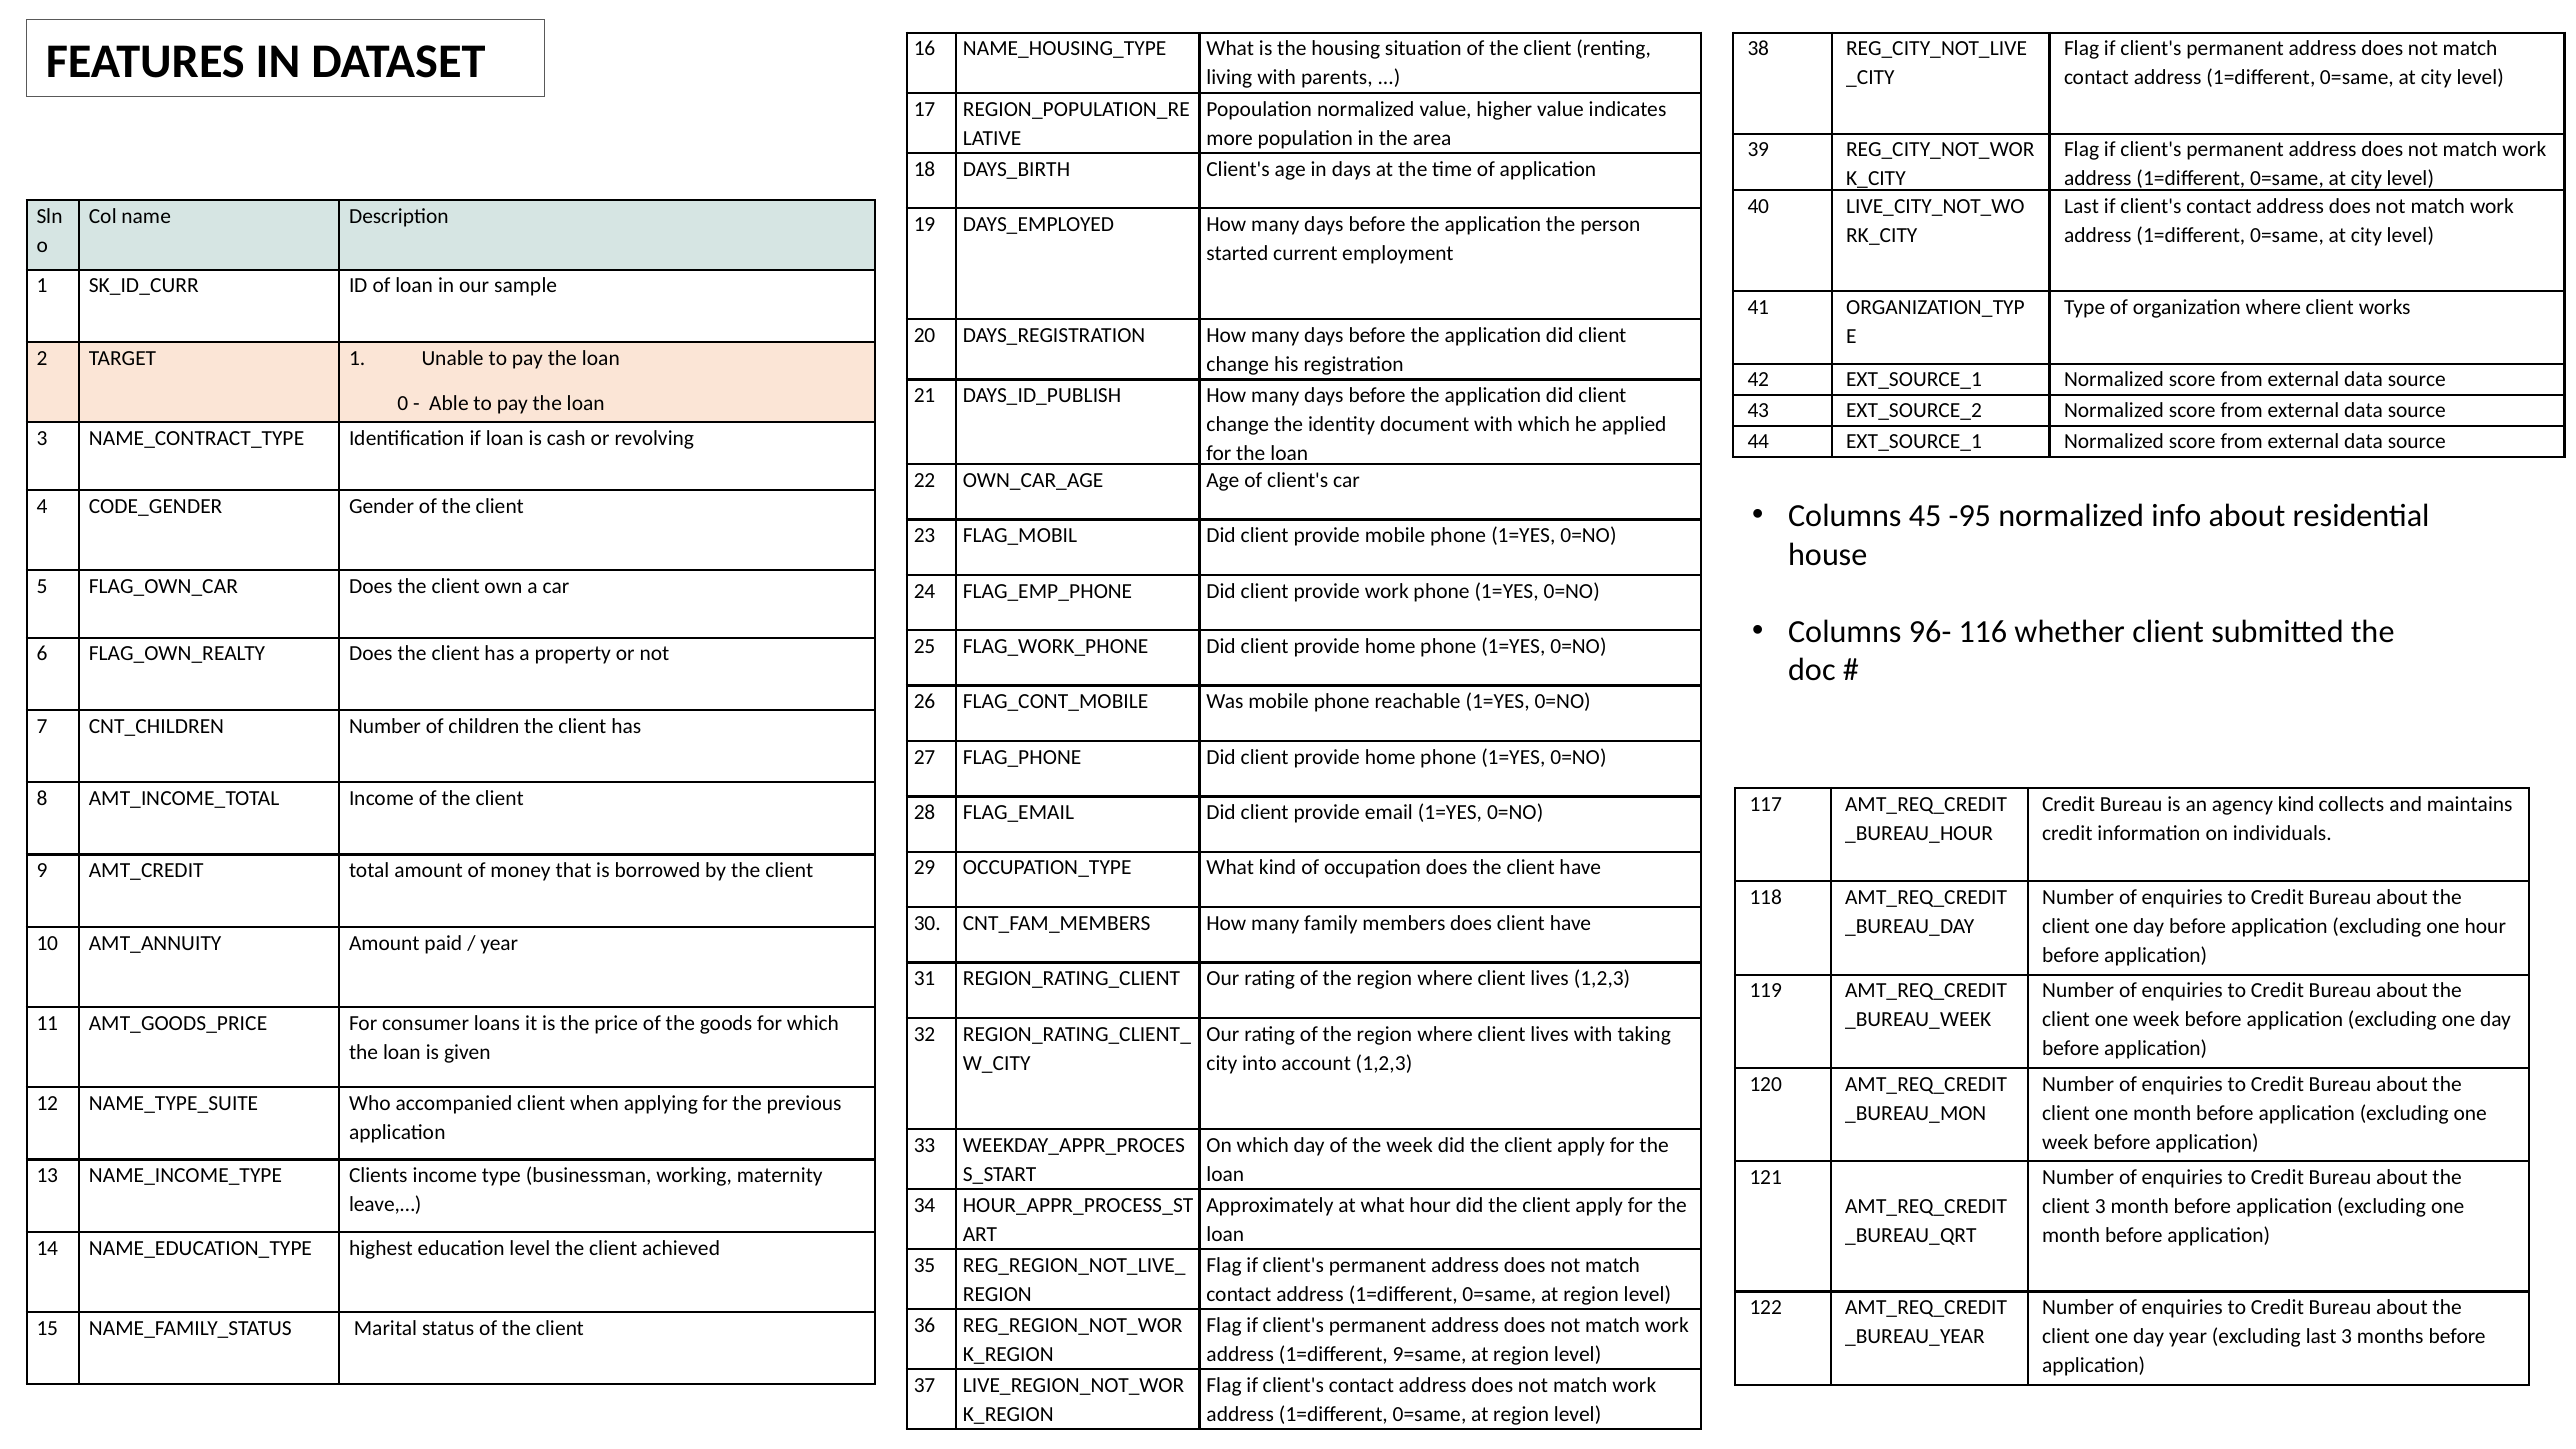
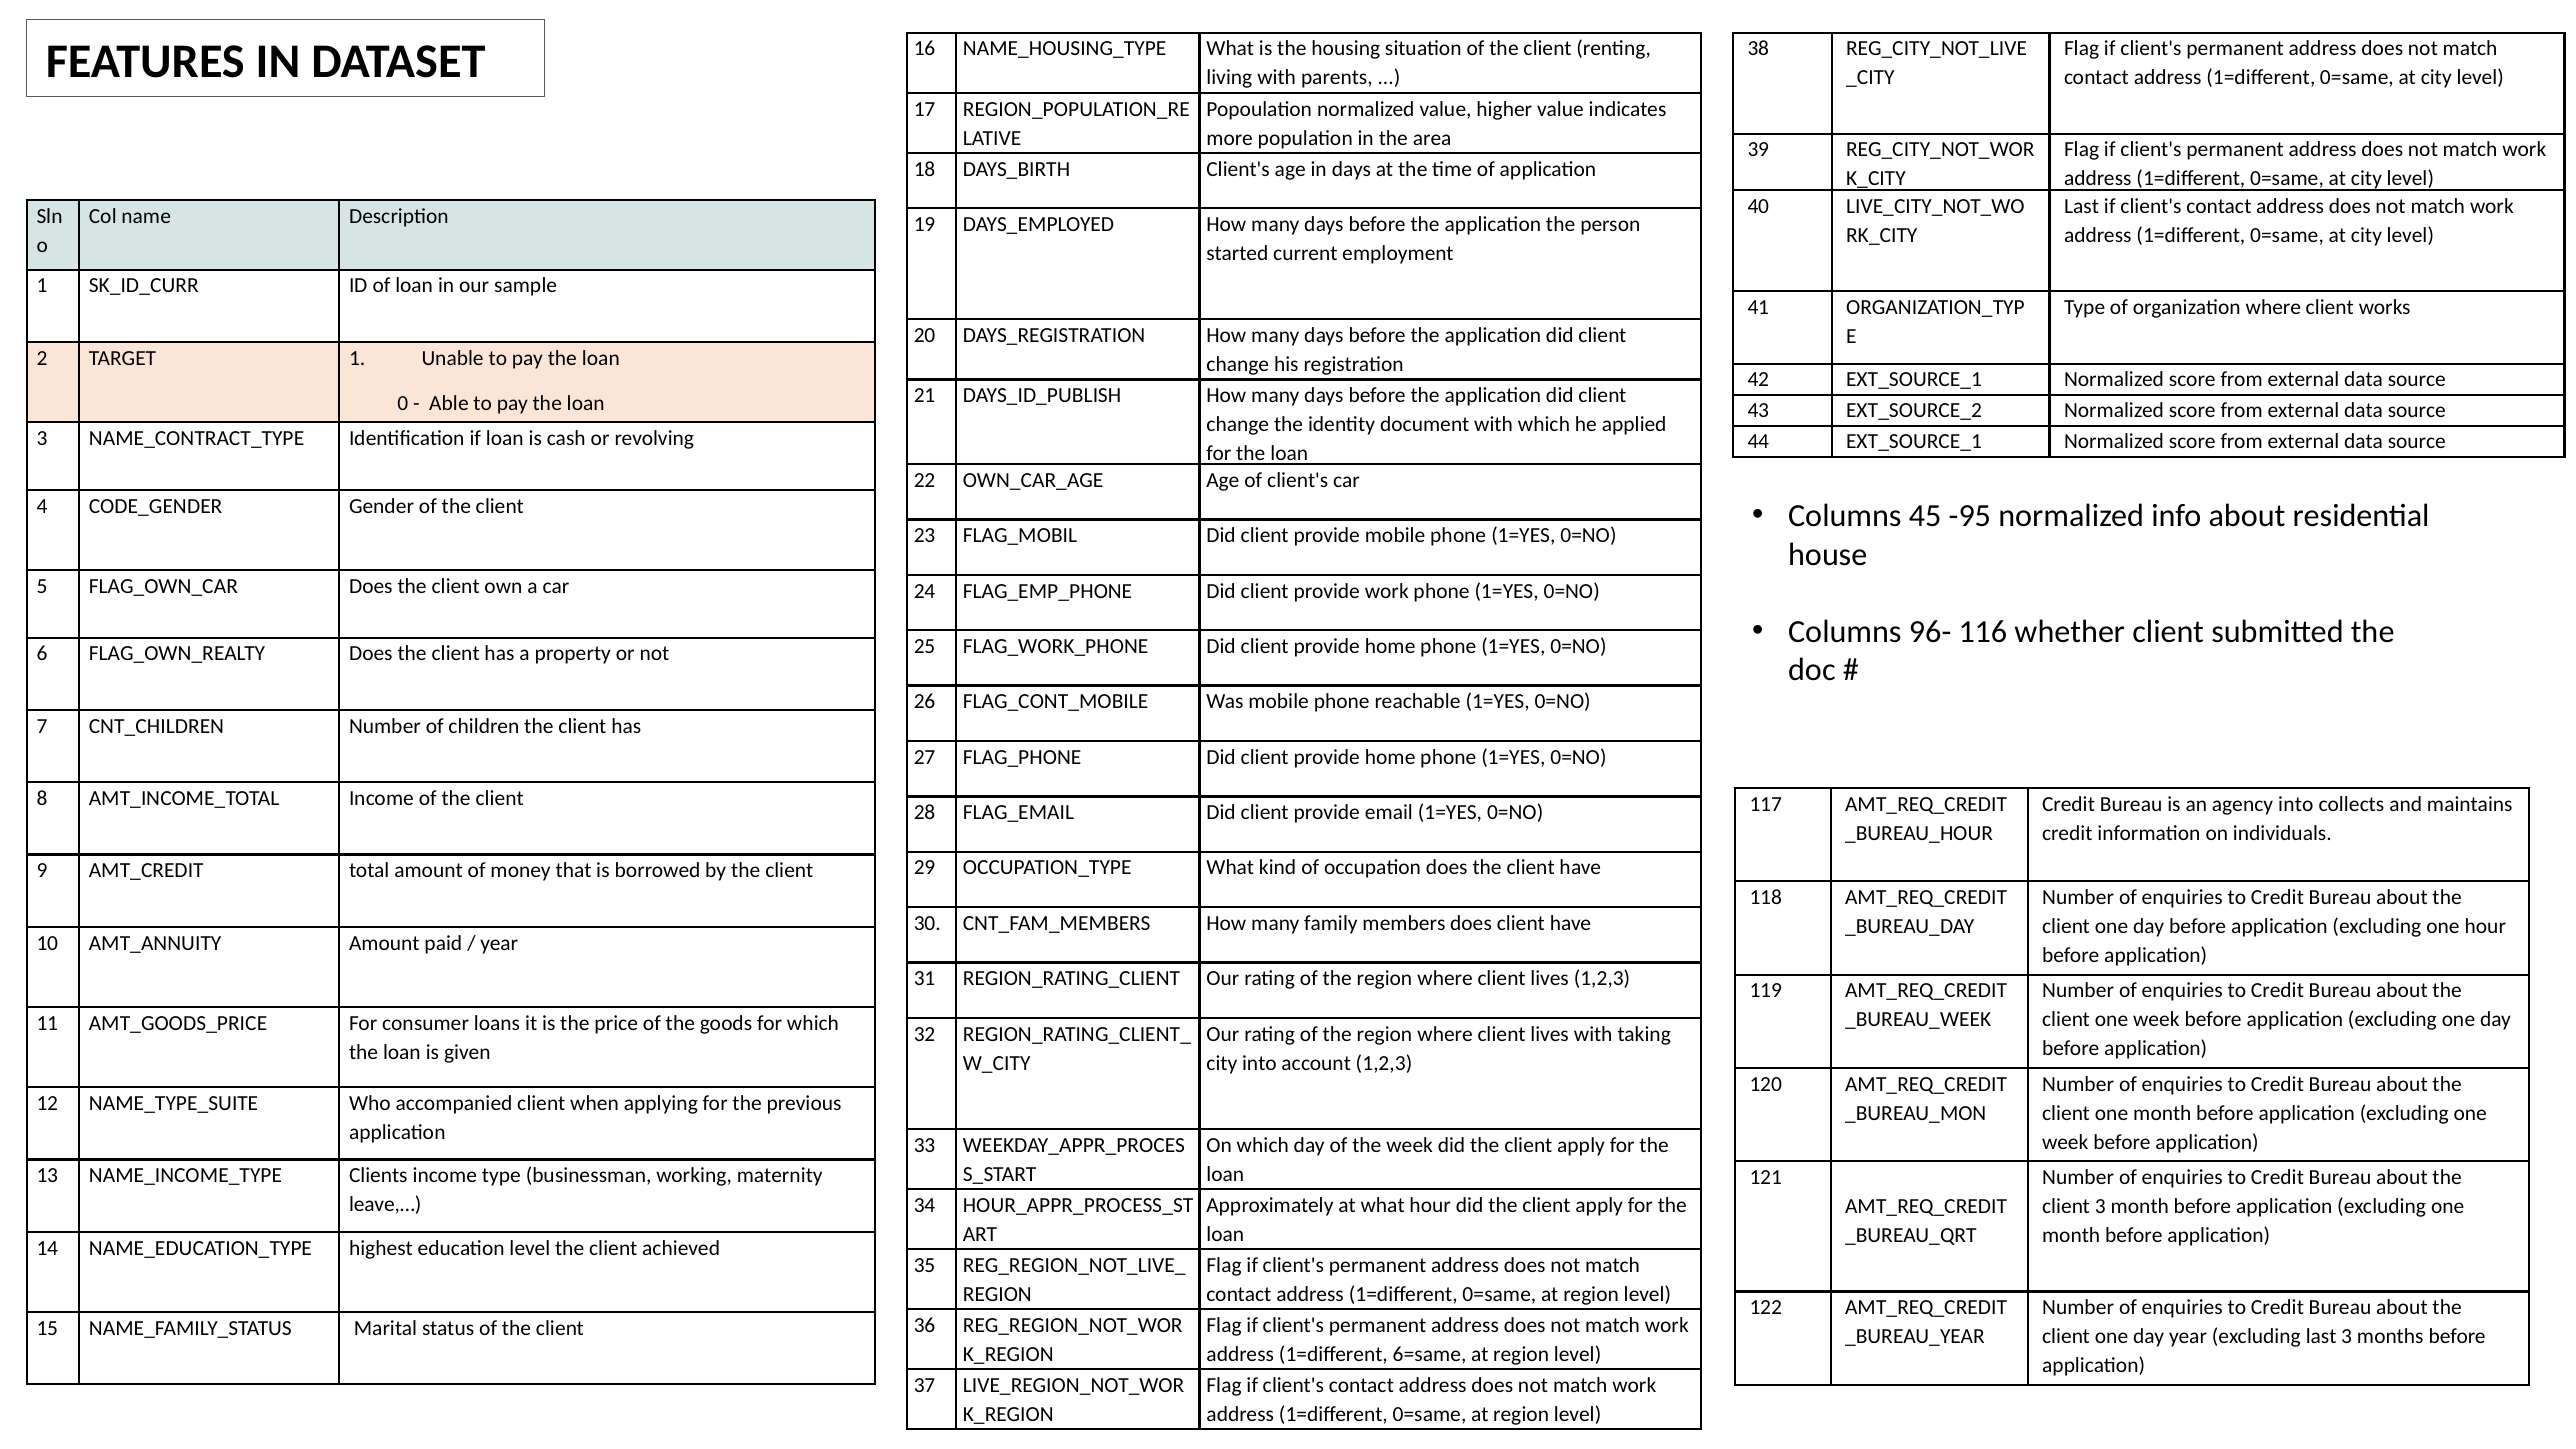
agency kind: kind -> into
9=same: 9=same -> 6=same
